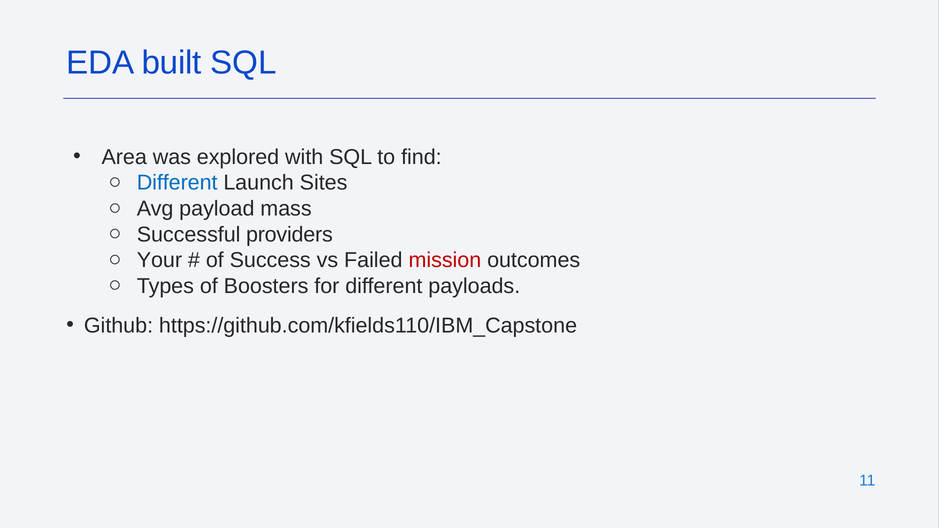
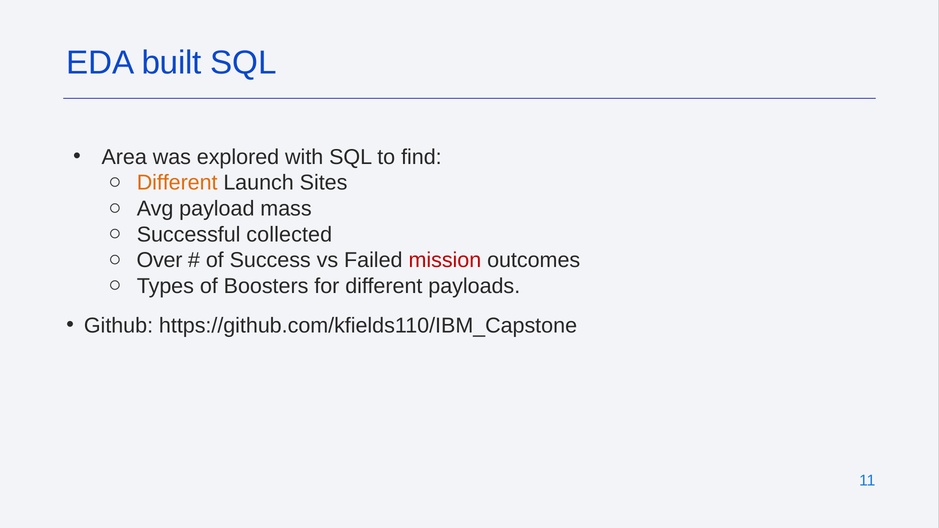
Different at (177, 183) colour: blue -> orange
providers: providers -> collected
Your: Your -> Over
